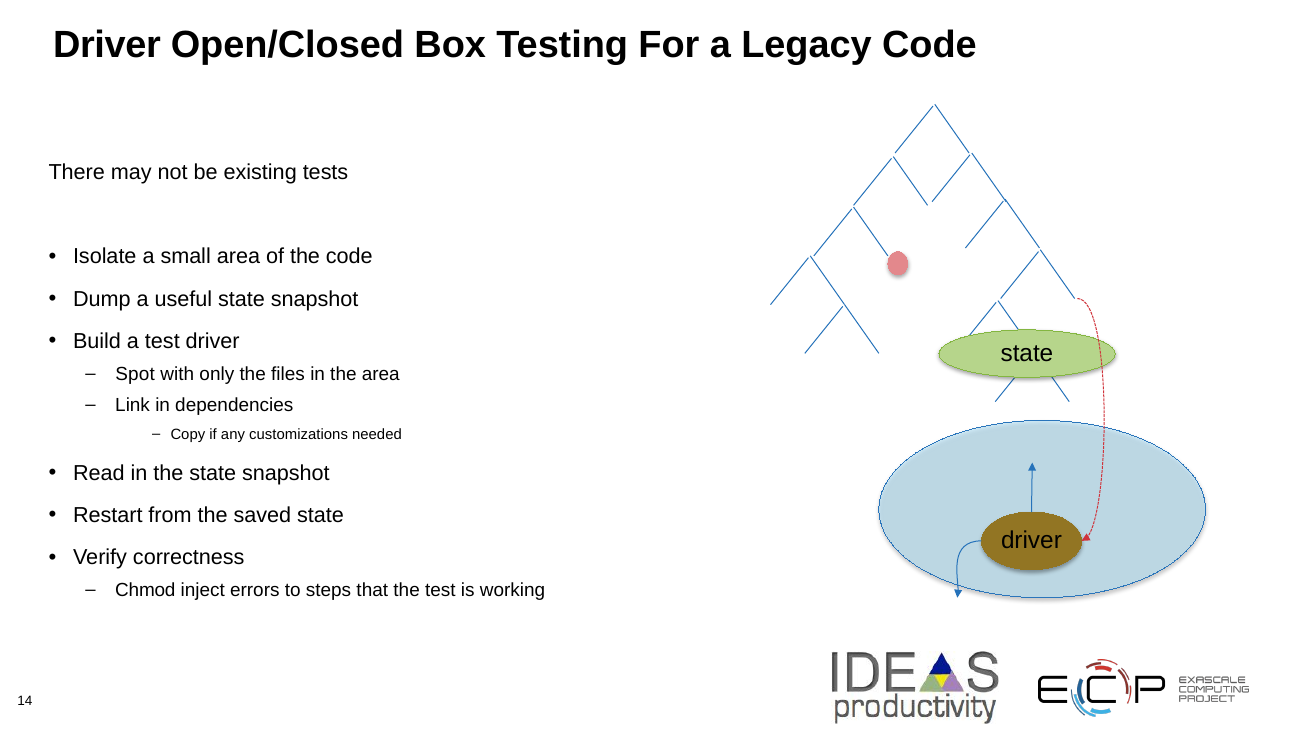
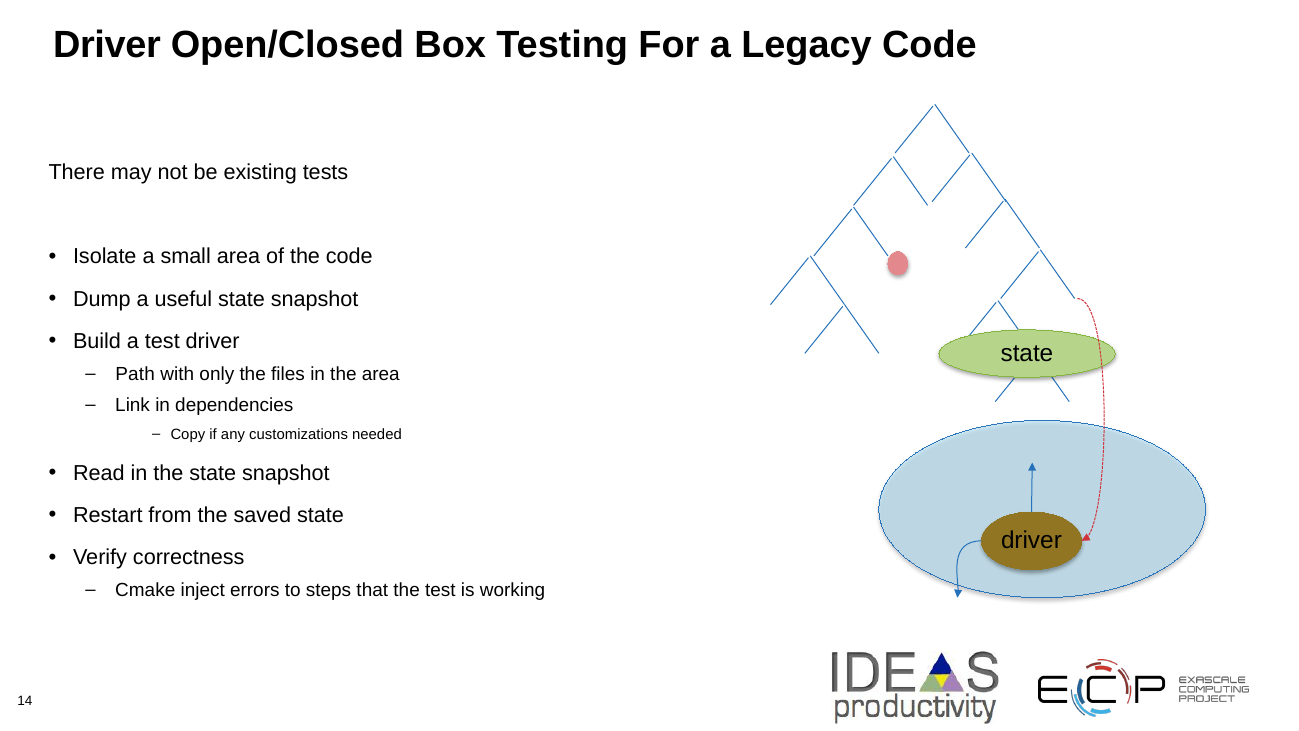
Spot: Spot -> Path
Chmod: Chmod -> Cmake
